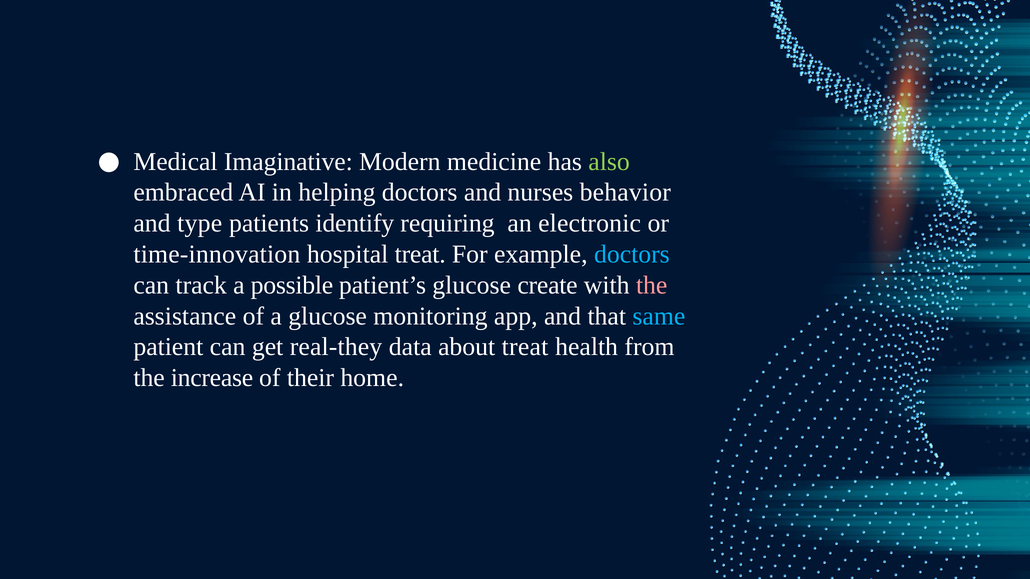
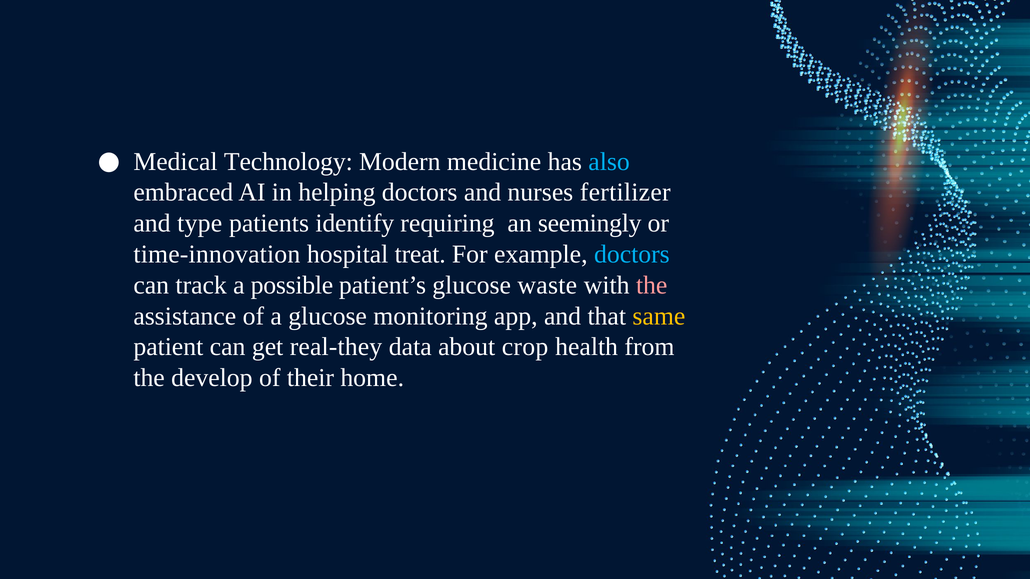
Imaginative: Imaginative -> Technology
also colour: light green -> light blue
behavior: behavior -> fertilizer
electronic: electronic -> seemingly
create: create -> waste
same colour: light blue -> yellow
about treat: treat -> crop
increase: increase -> develop
